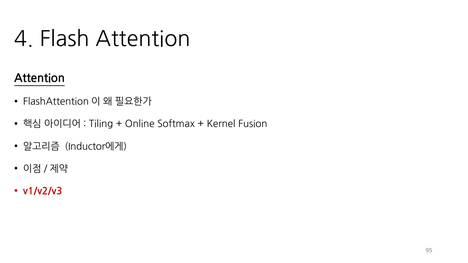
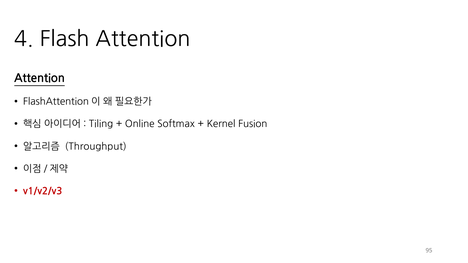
Inductor에게: Inductor에게 -> Throughput
